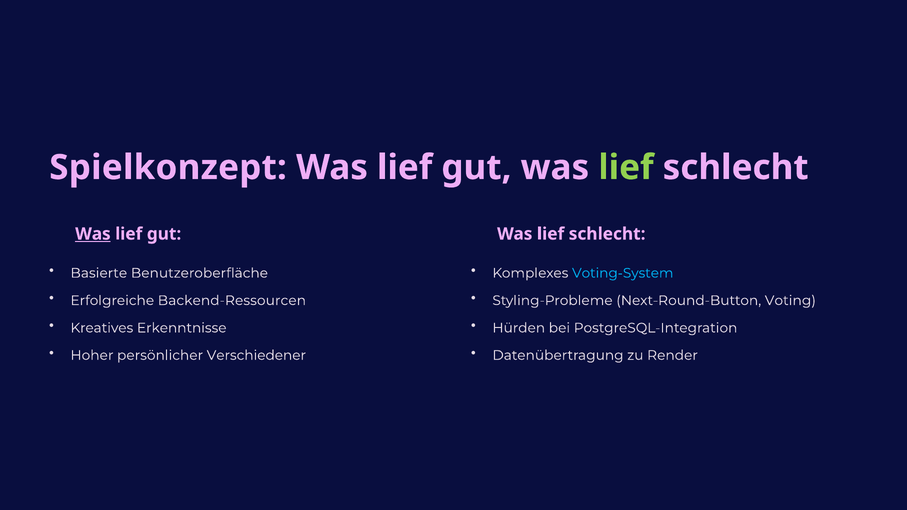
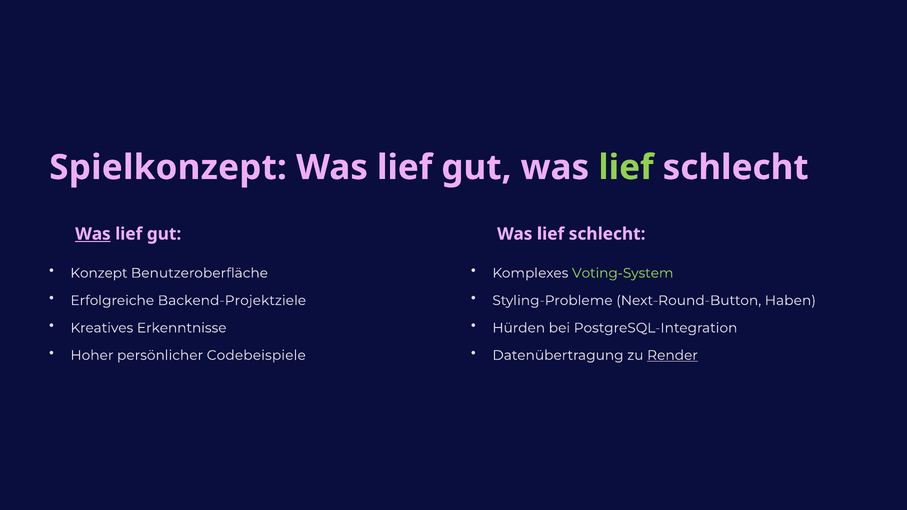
Basierte: Basierte -> Konzept
Voting-System colour: light blue -> light green
Backend-Ressourcen: Backend-Ressourcen -> Backend-Projektziele
Voting: Voting -> Haben
Verschiedener: Verschiedener -> Codebeispiele
Render underline: none -> present
